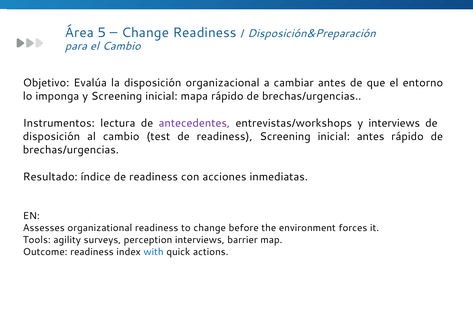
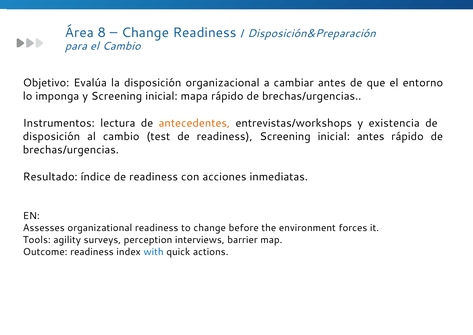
5: 5 -> 8
antecedentes colour: purple -> orange
y interviews: interviews -> existencia
